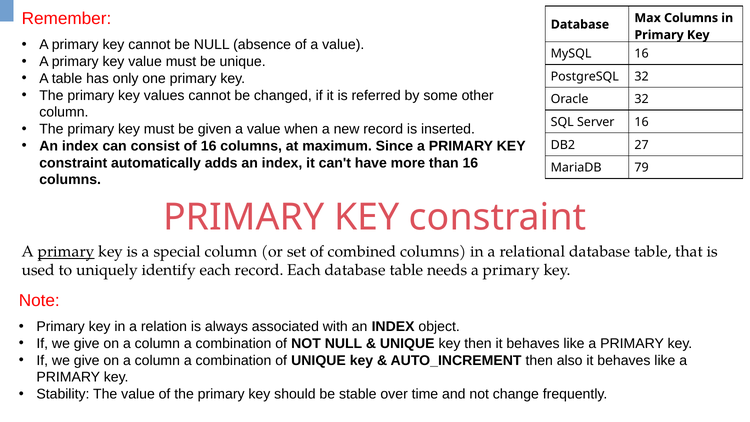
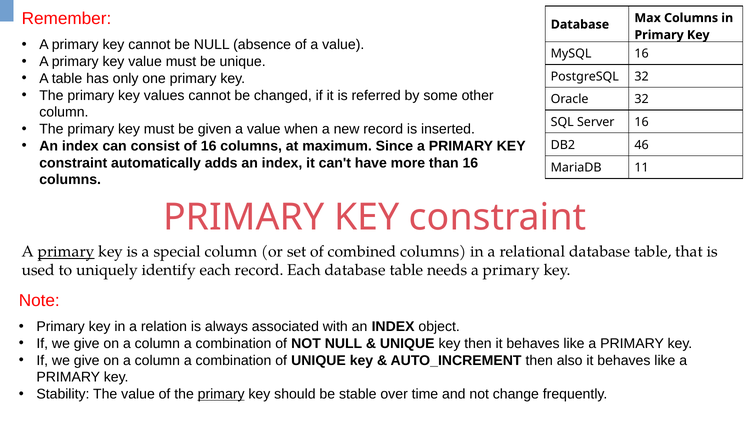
27: 27 -> 46
79: 79 -> 11
primary at (221, 394) underline: none -> present
